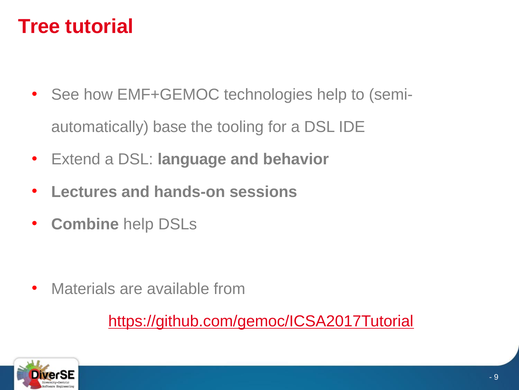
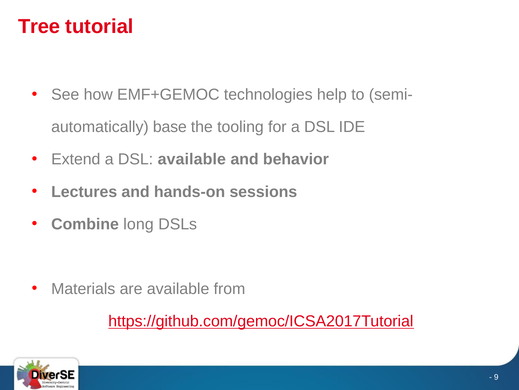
DSL language: language -> available
Combine help: help -> long
